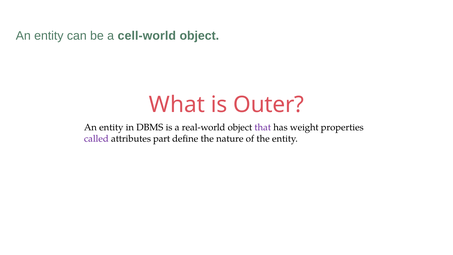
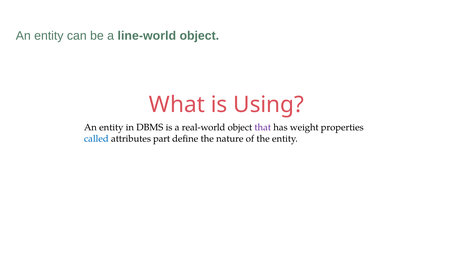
cell-world: cell-world -> line-world
Outer: Outer -> Using
called colour: purple -> blue
